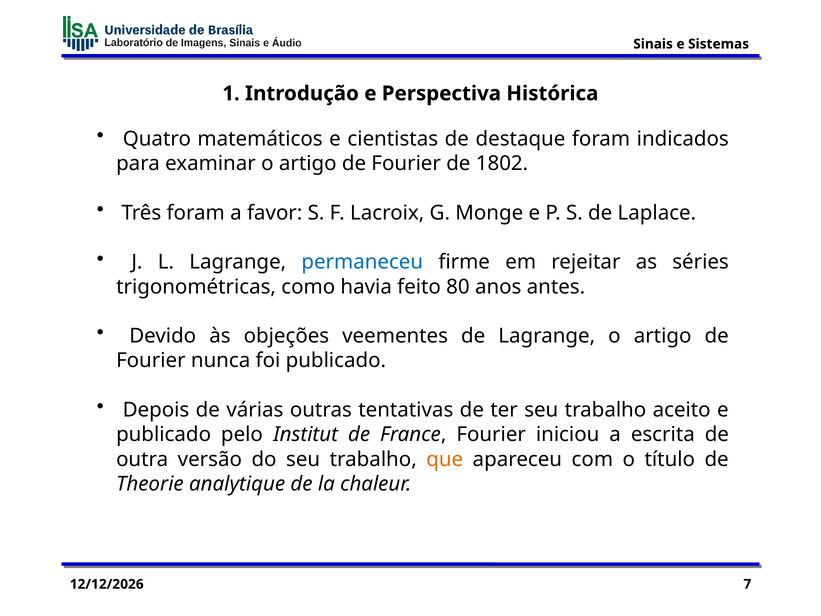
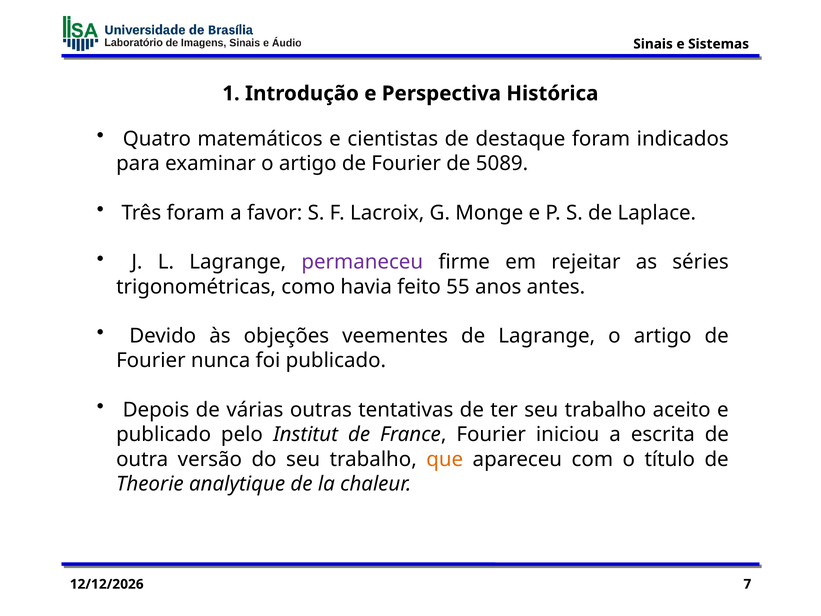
1802: 1802 -> 5089
permaneceu colour: blue -> purple
80: 80 -> 55
